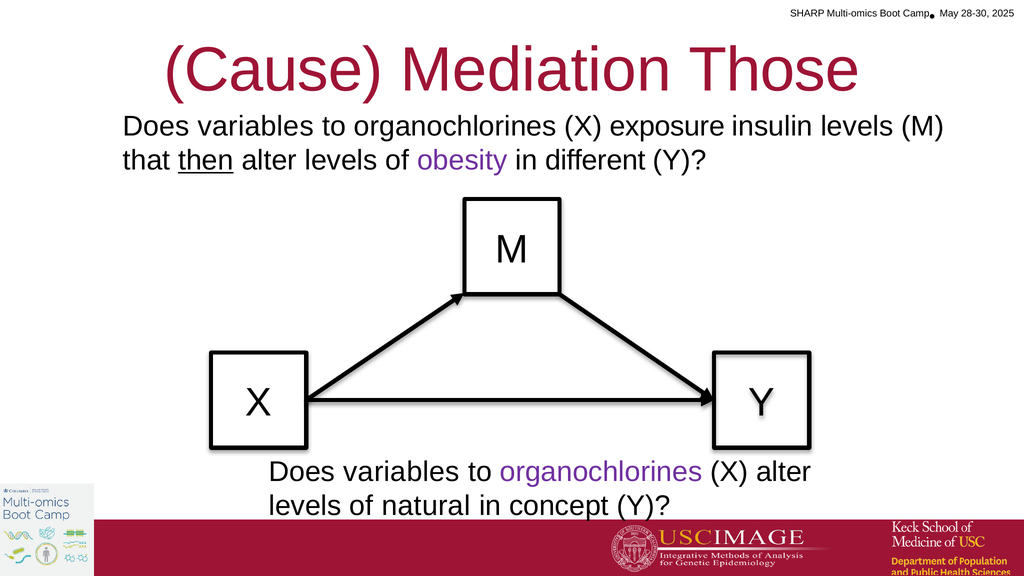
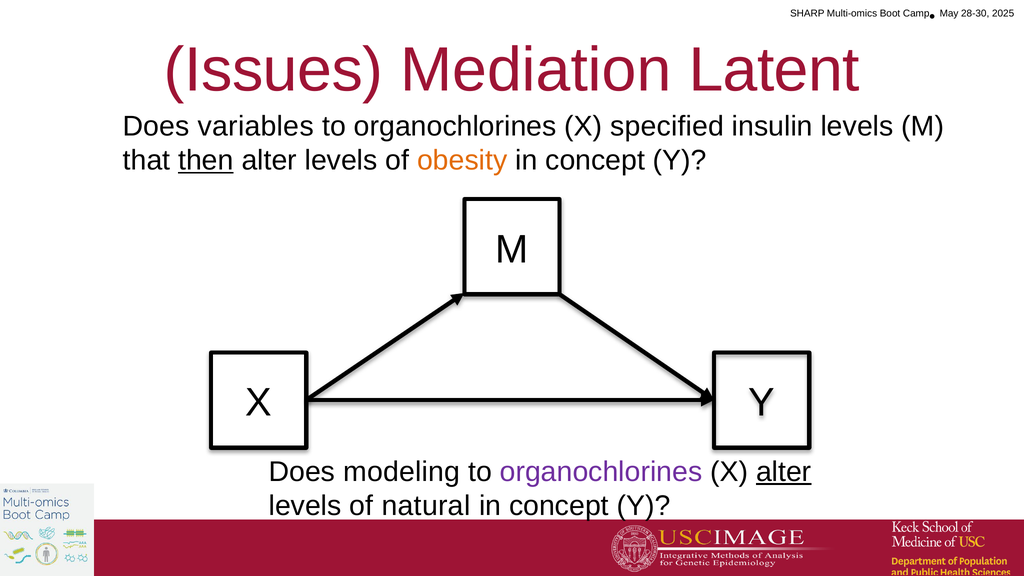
Cause: Cause -> Issues
Those: Those -> Latent
exposure: exposure -> specified
obesity colour: purple -> orange
different at (595, 160): different -> concept
variables at (402, 472): variables -> modeling
alter at (784, 472) underline: none -> present
